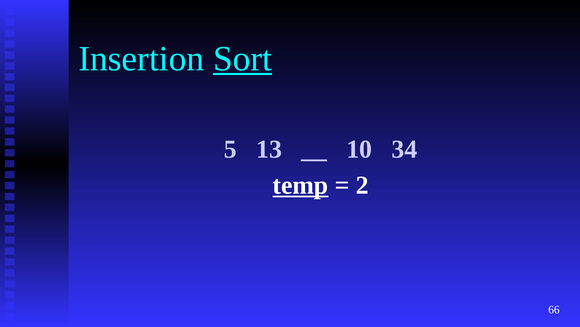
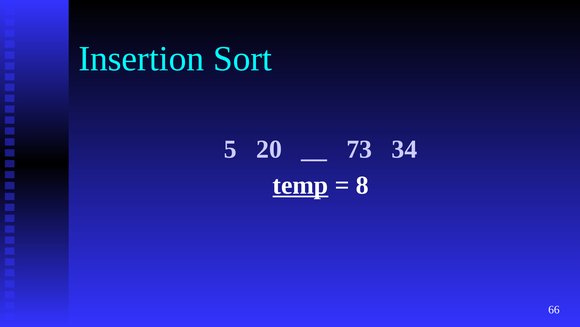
Sort underline: present -> none
13: 13 -> 20
10: 10 -> 73
2: 2 -> 8
